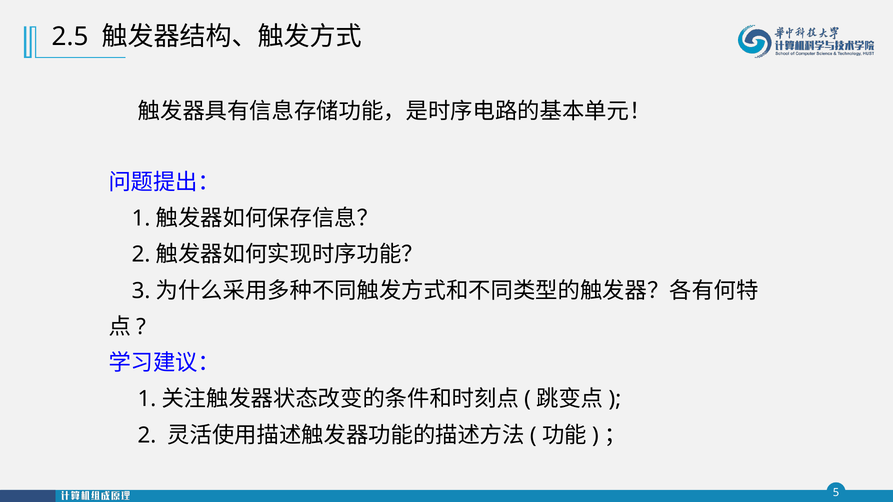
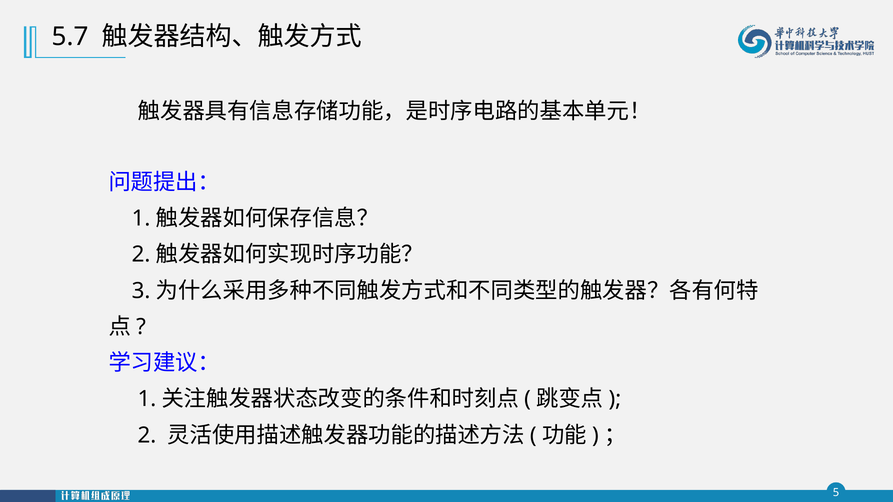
2.5: 2.5 -> 5.7
